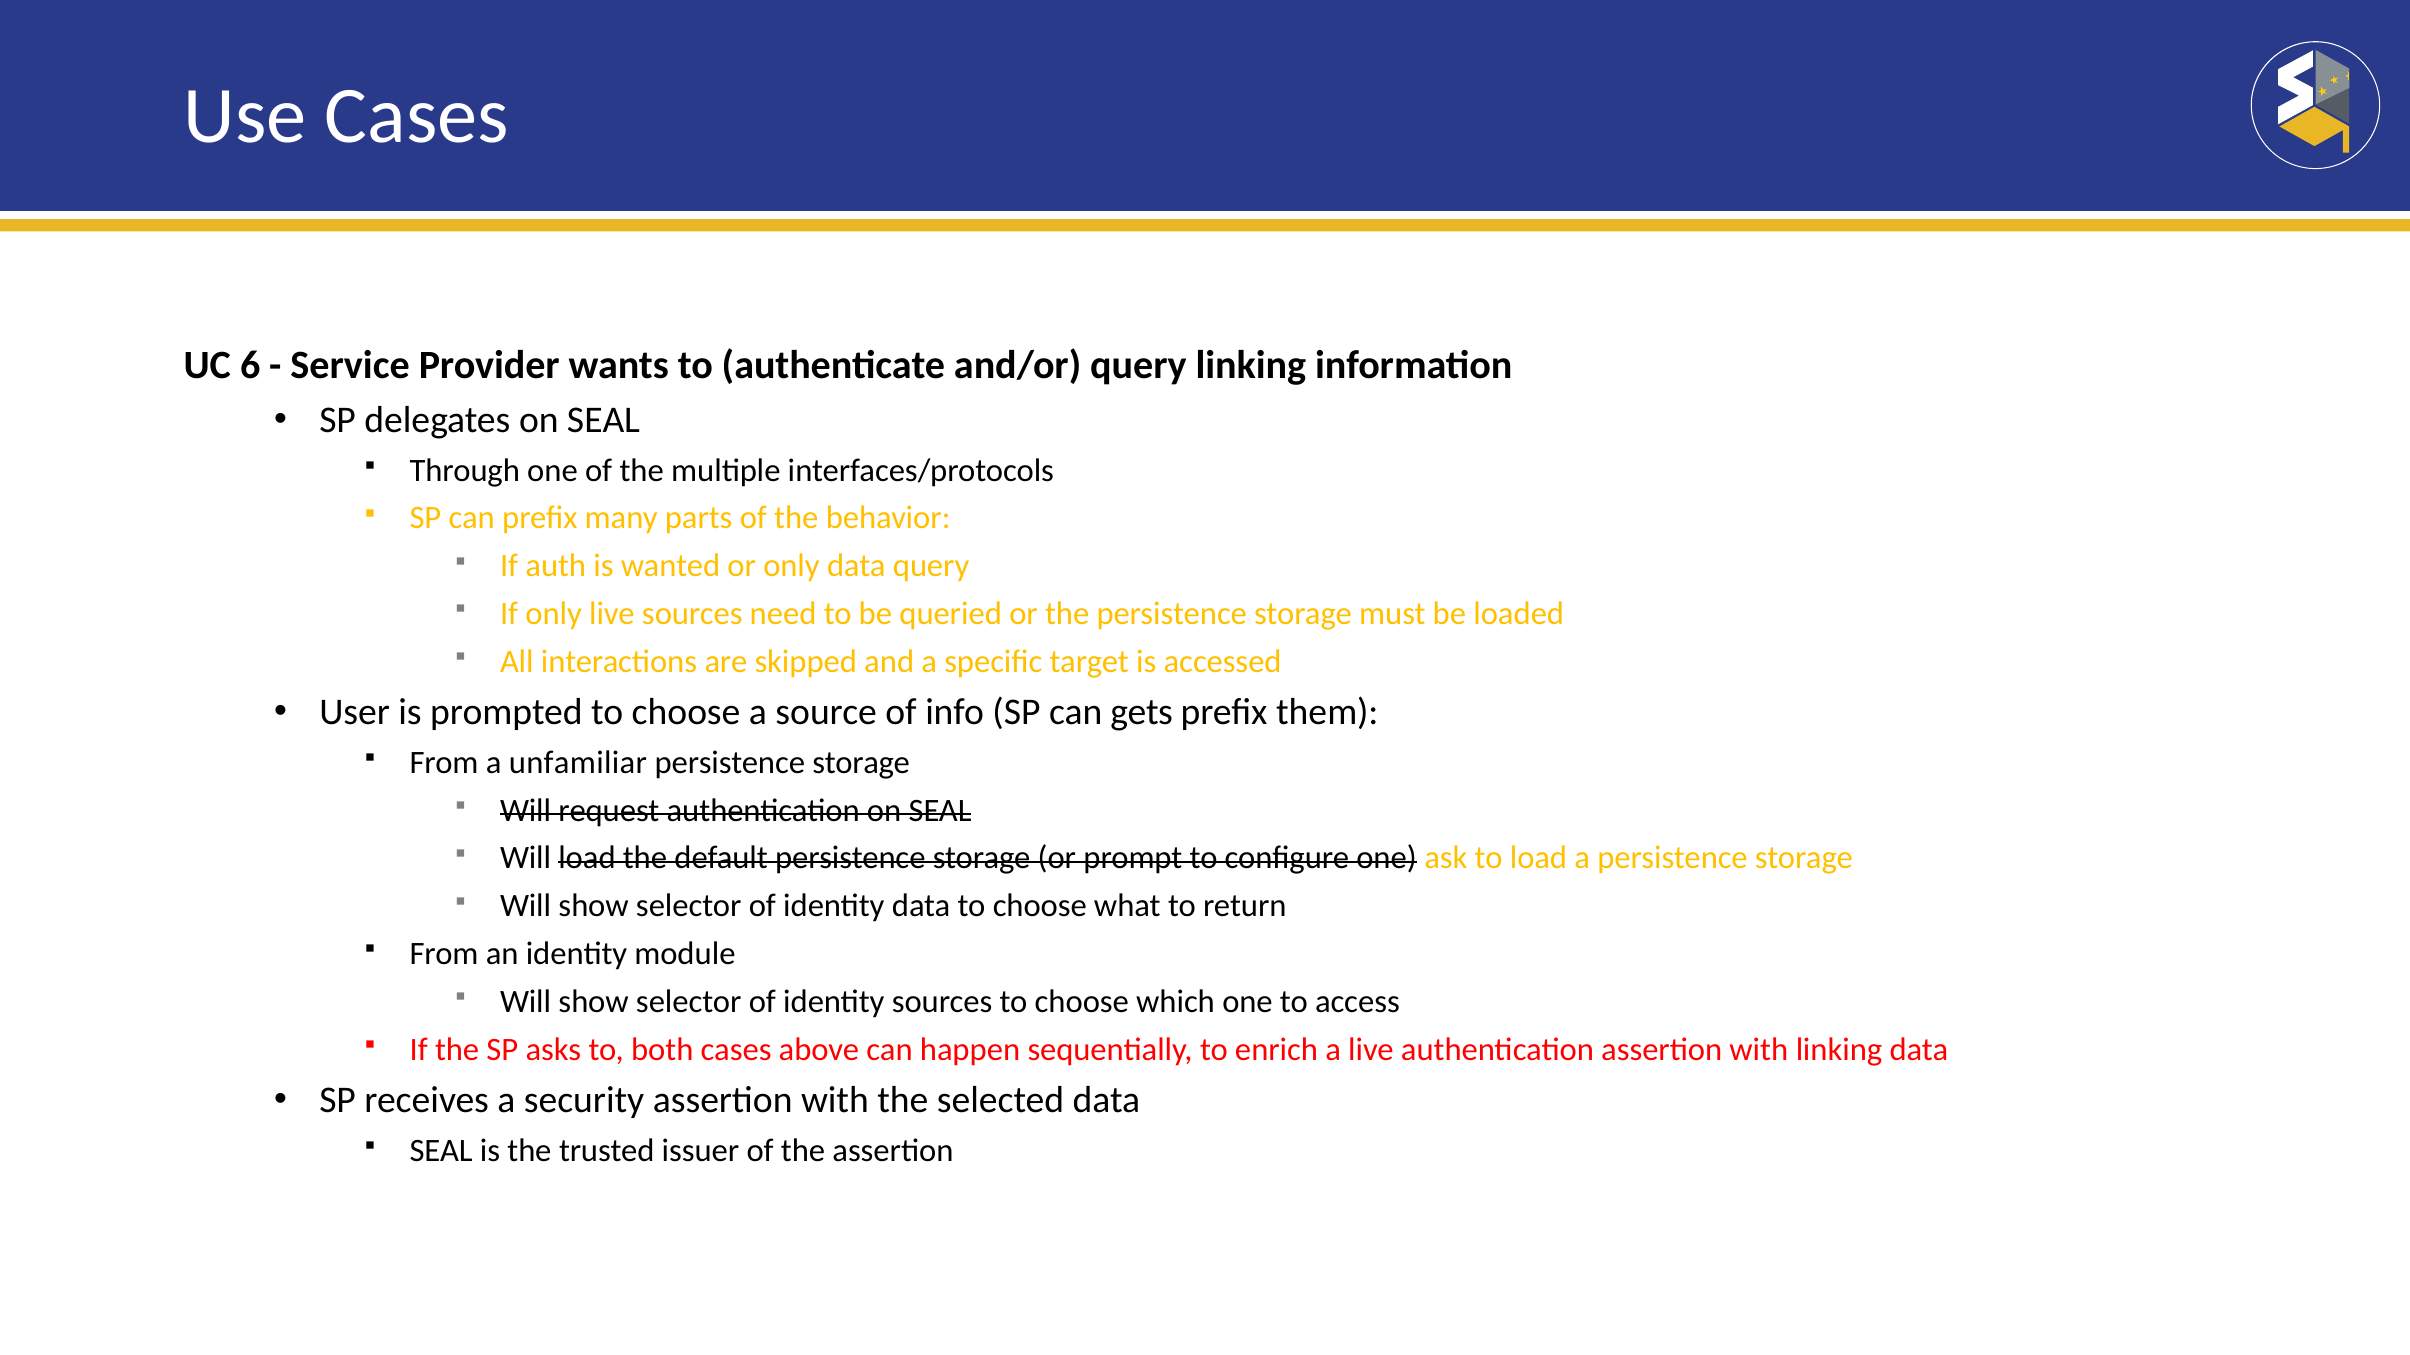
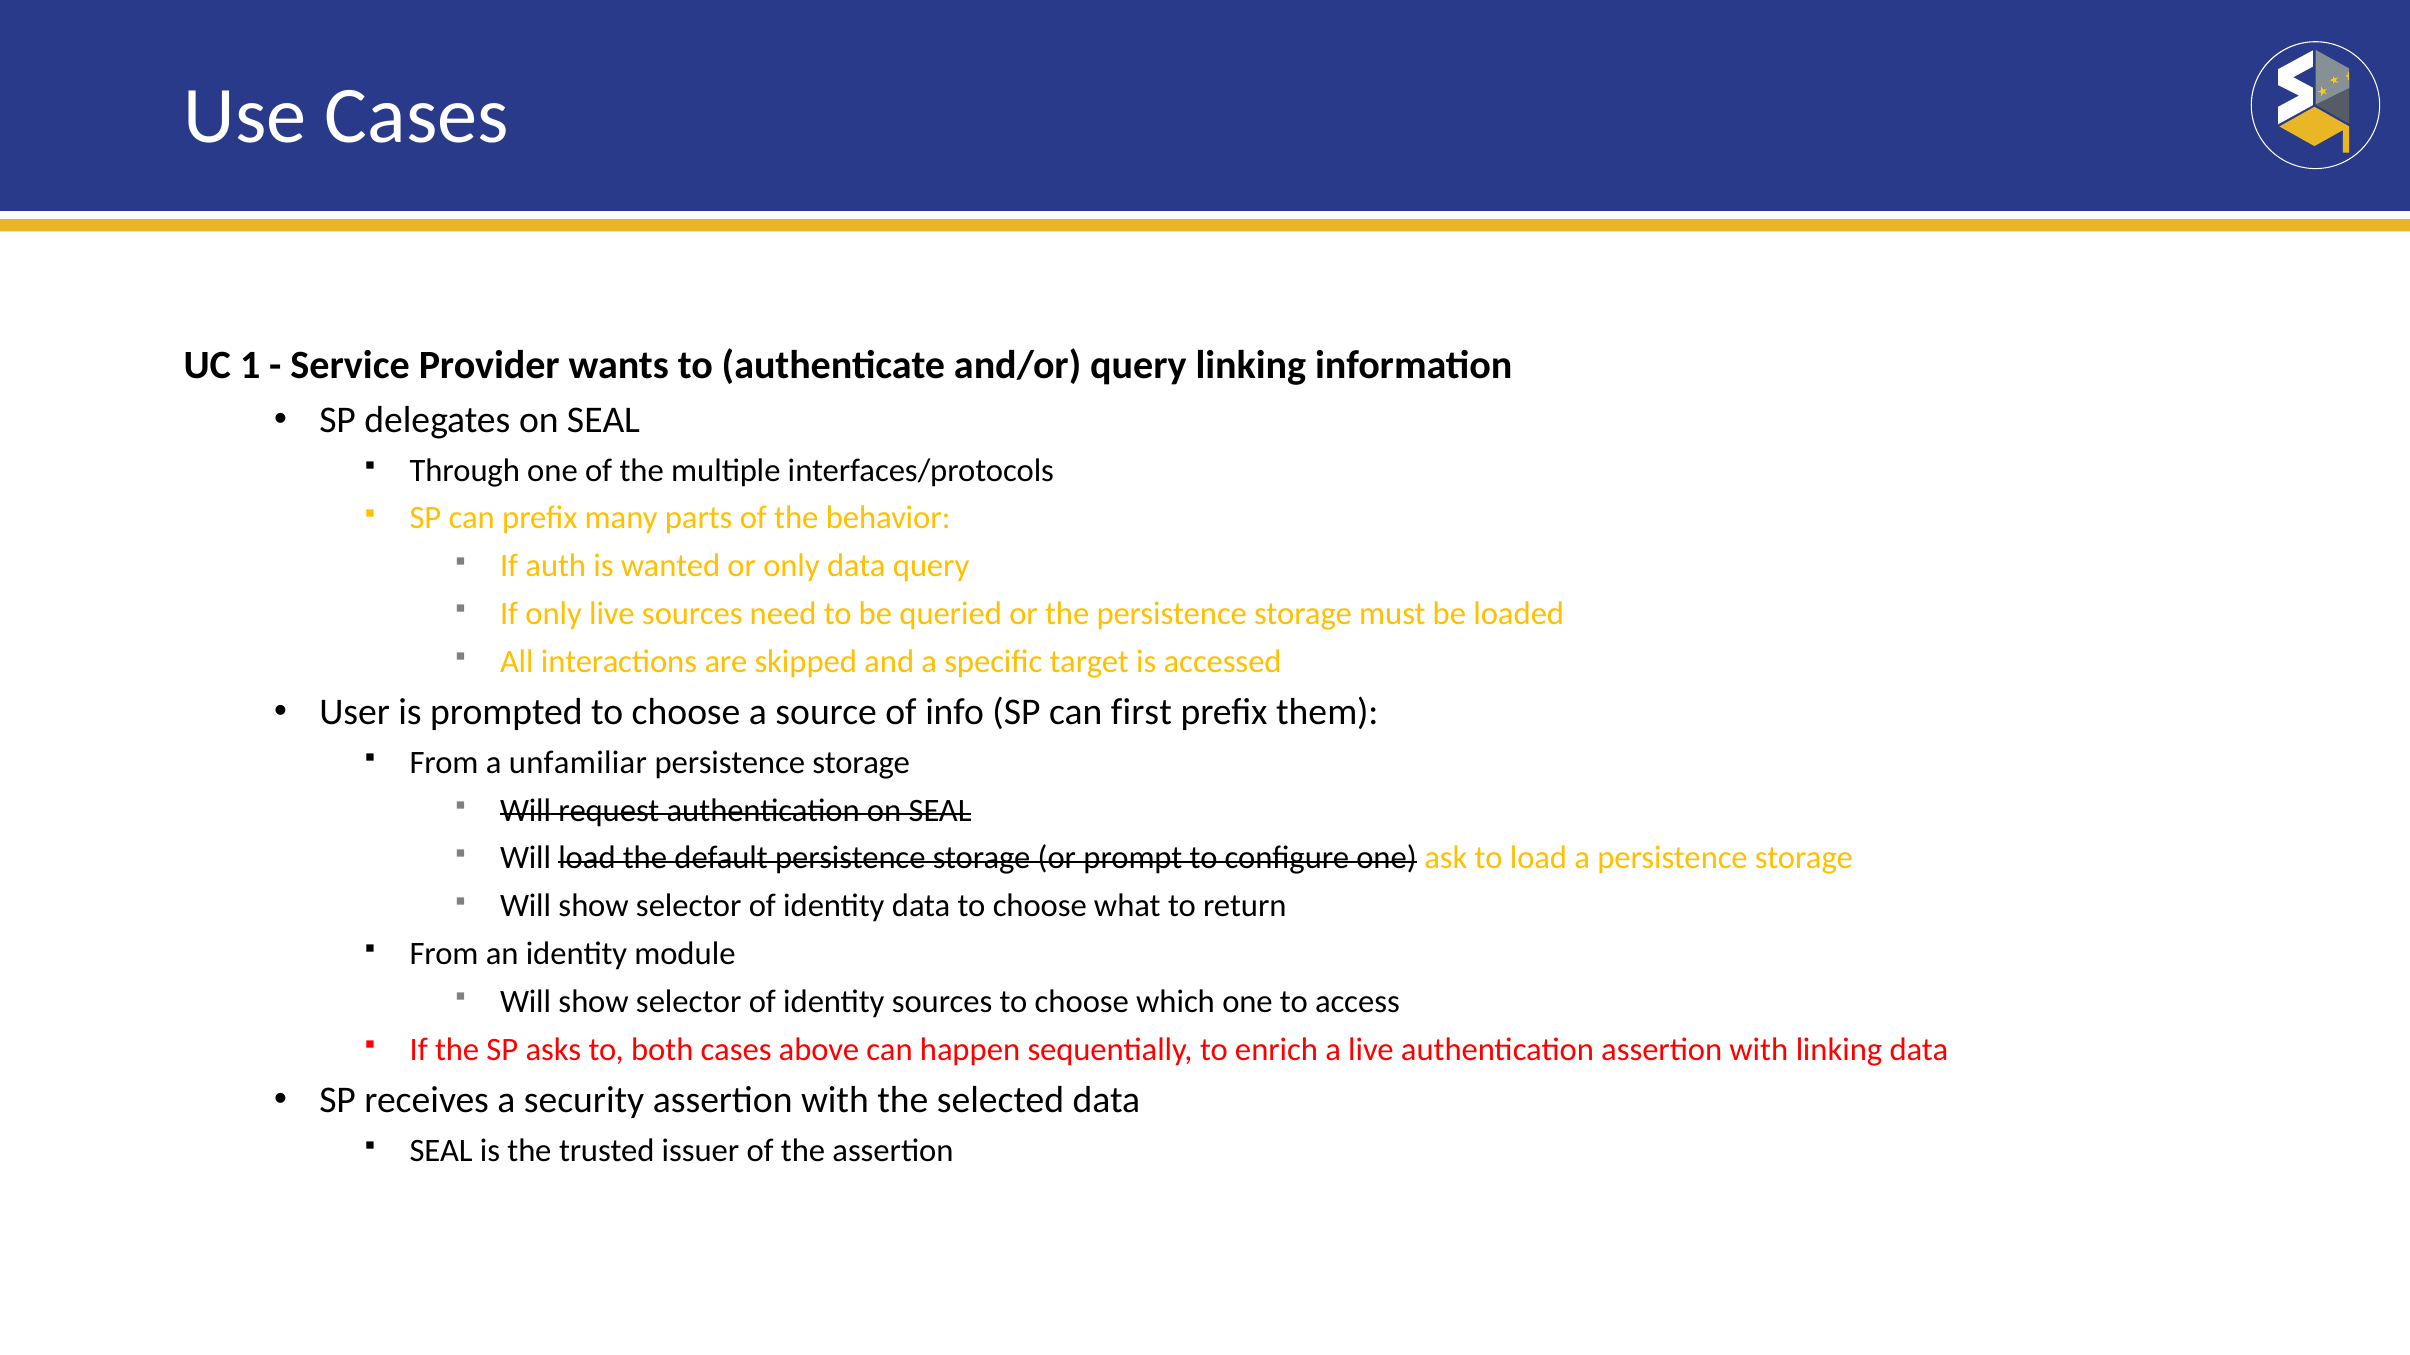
6: 6 -> 1
gets: gets -> first
